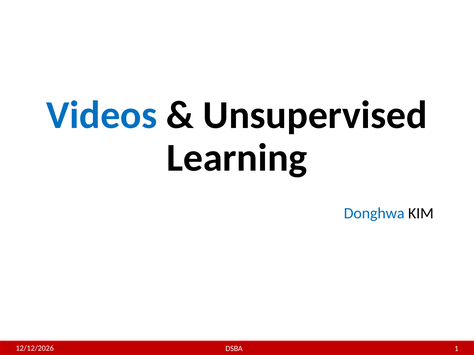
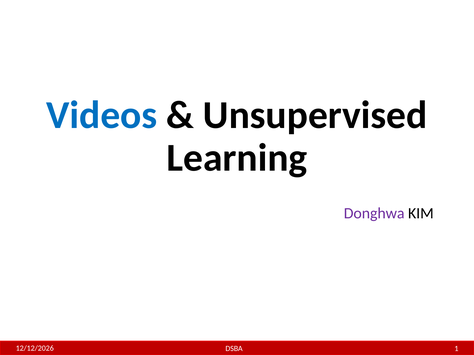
Donghwa colour: blue -> purple
